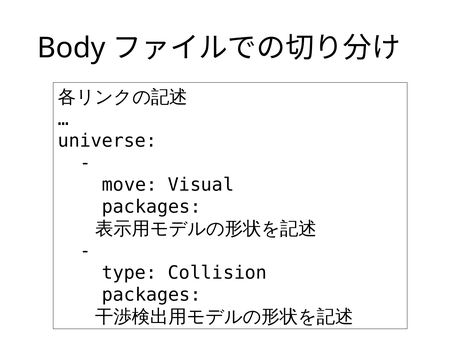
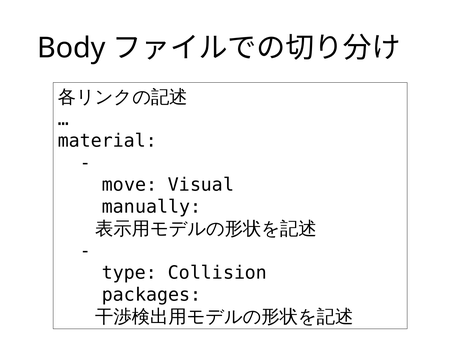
universe: universe -> material
packages at (152, 207): packages -> manually
